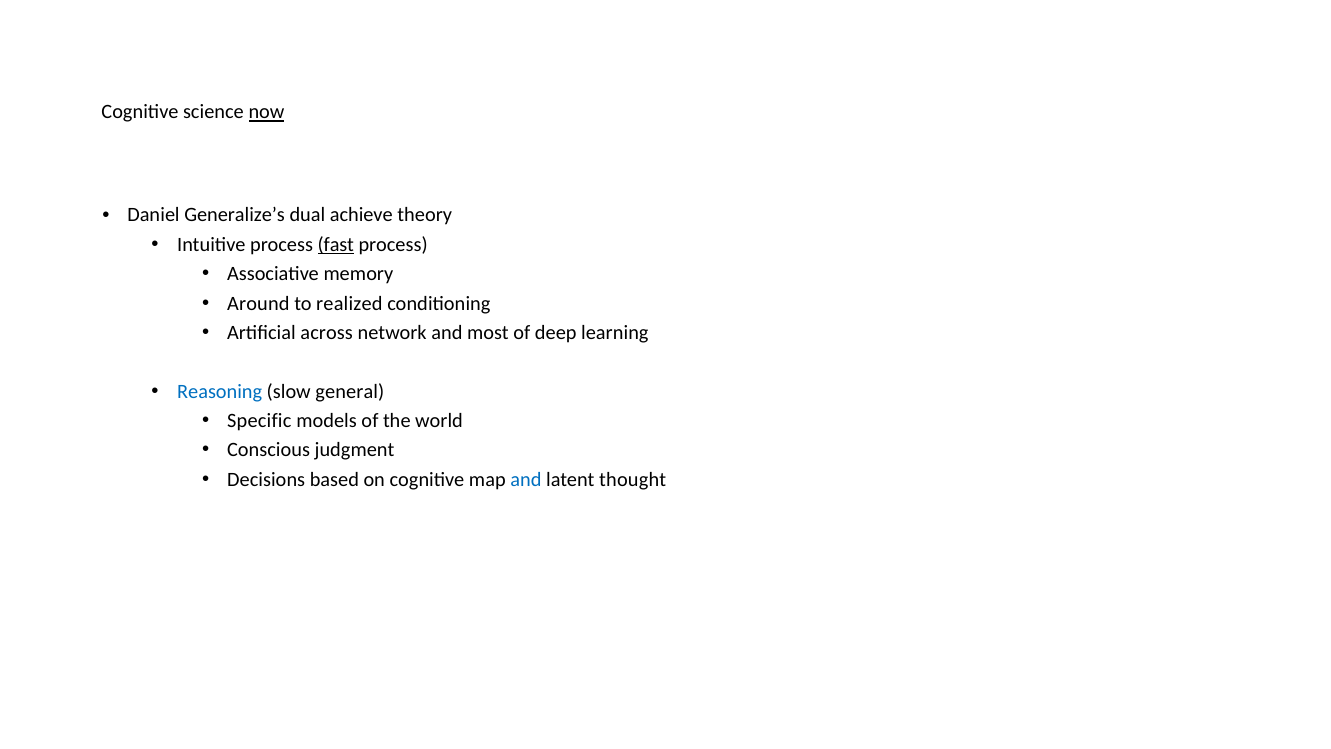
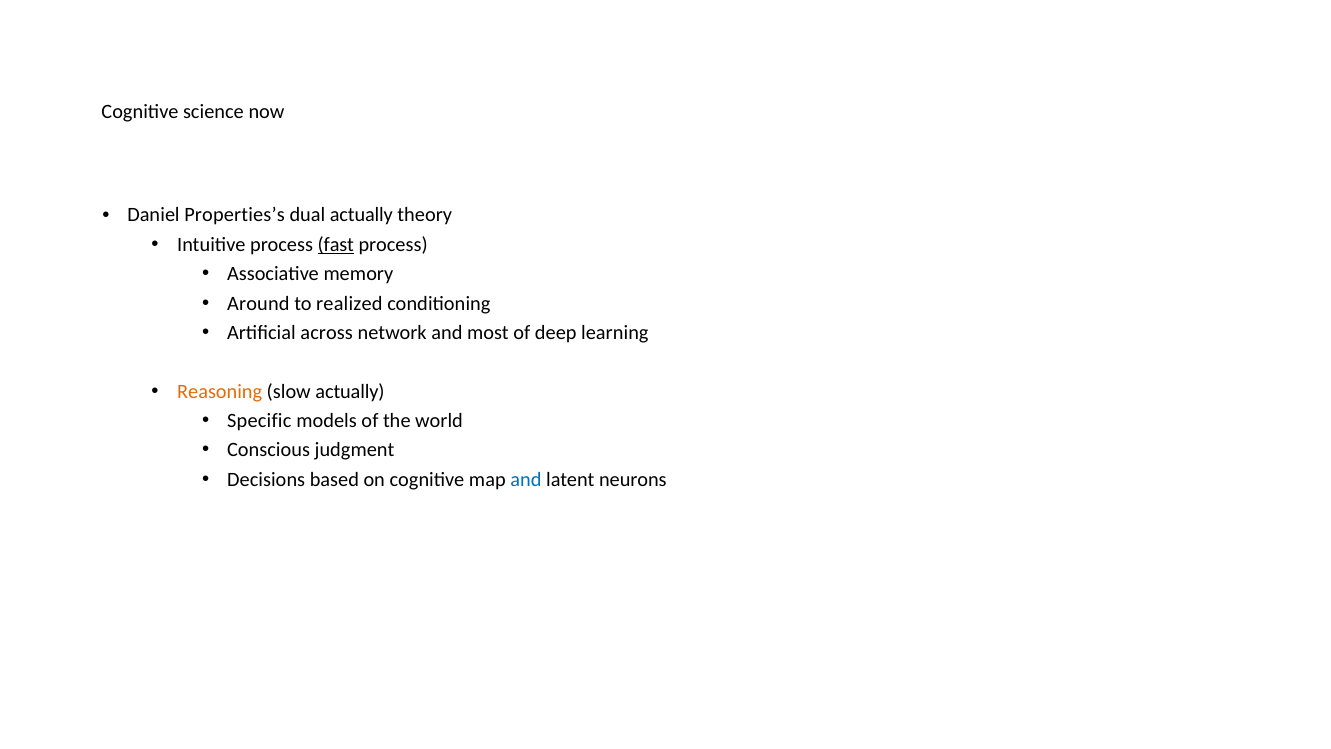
now underline: present -> none
Generalize’s: Generalize’s -> Properties’s
dual achieve: achieve -> actually
Reasoning colour: blue -> orange
slow general: general -> actually
thought: thought -> neurons
